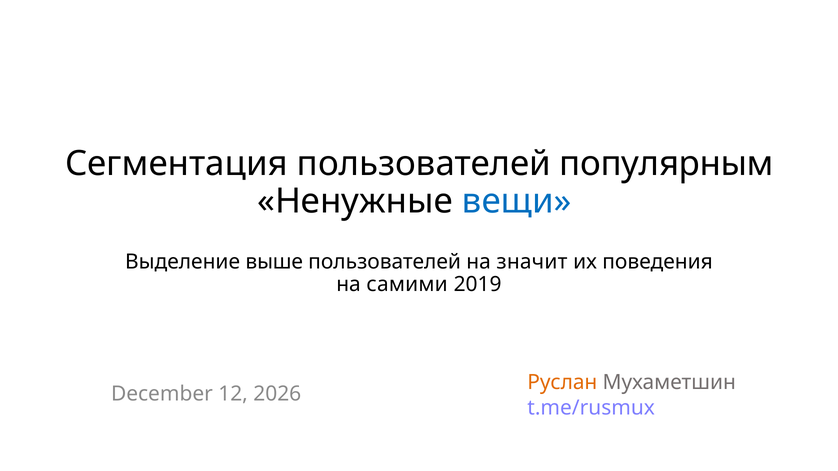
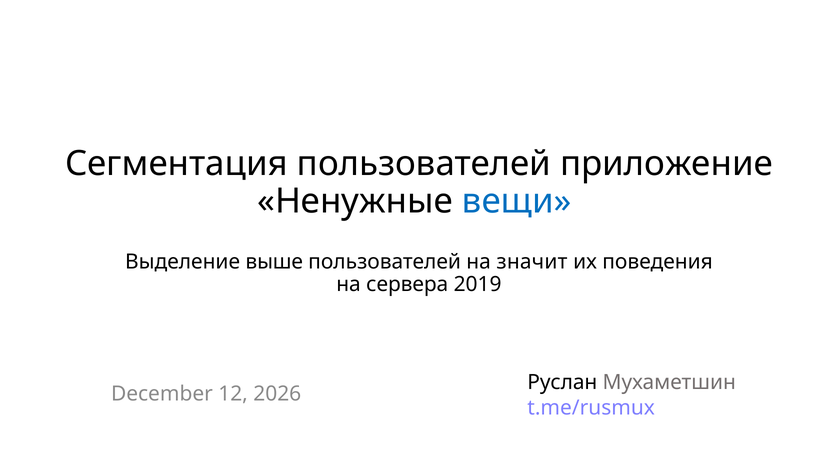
популярным: популярным -> приложение
самими: самими -> сервера
Руслан colour: orange -> black
